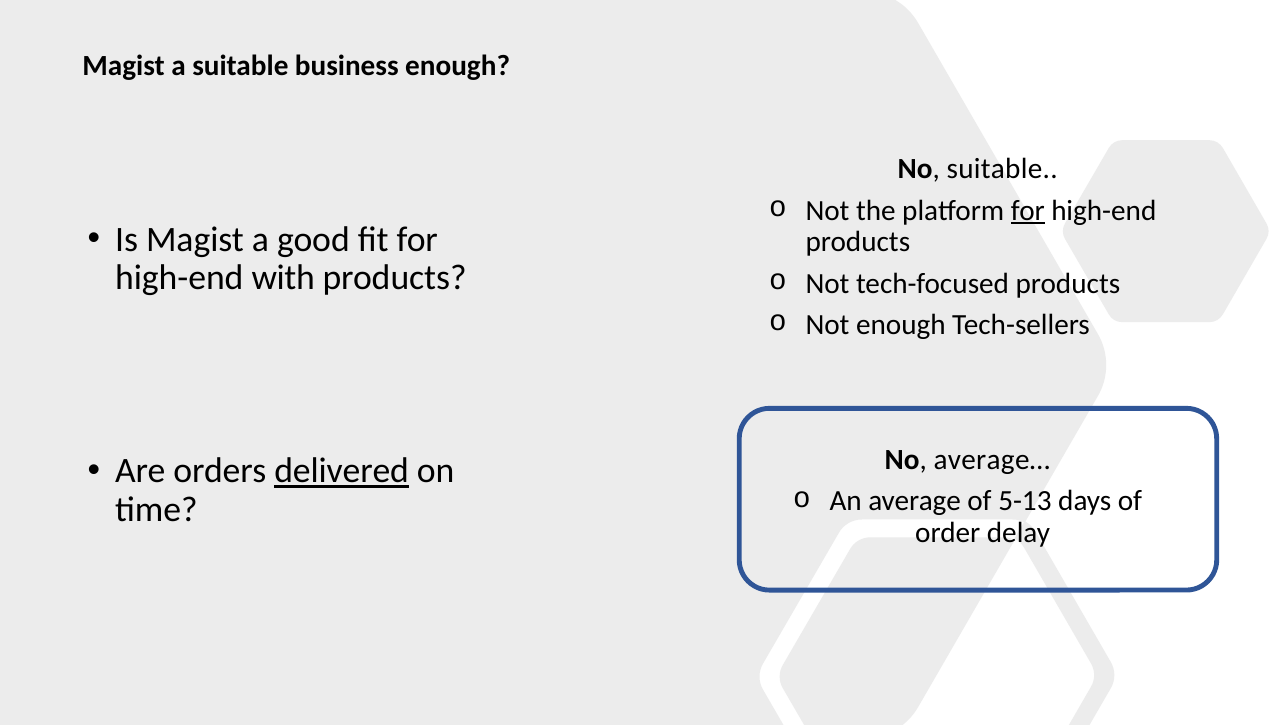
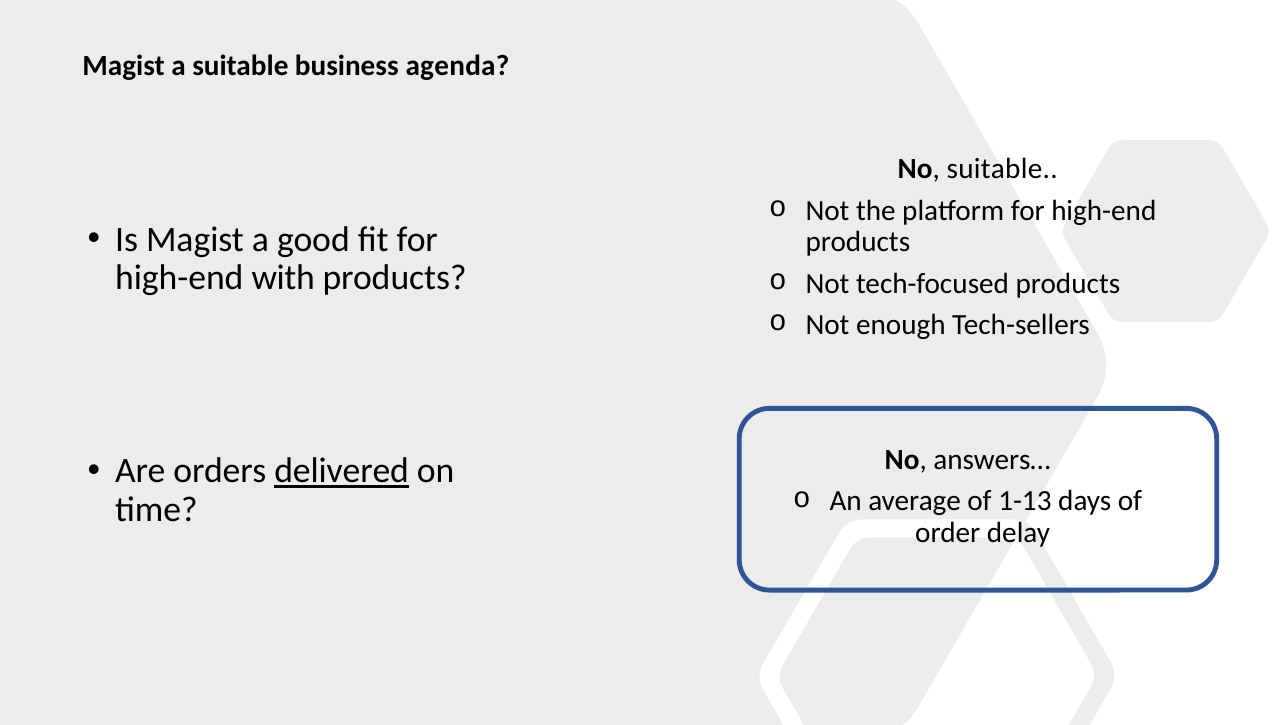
business enough: enough -> agenda
for at (1028, 210) underline: present -> none
average…: average… -> answers…
5-13: 5-13 -> 1-13
